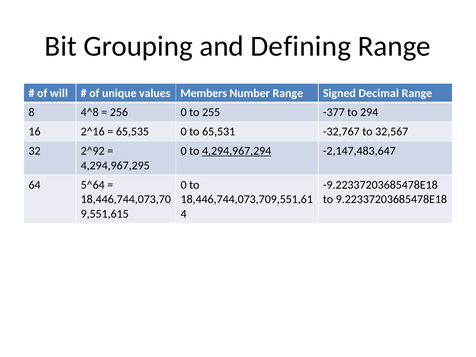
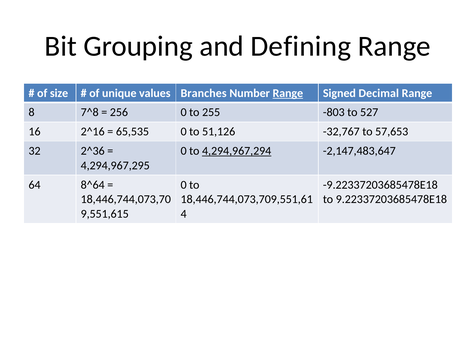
will: will -> size
Members: Members -> Branches
Range at (288, 93) underline: none -> present
4^8: 4^8 -> 7^8
-377: -377 -> -803
294: 294 -> 527
65,531: 65,531 -> 51,126
32,567: 32,567 -> 57,653
2^92: 2^92 -> 2^36
5^64: 5^64 -> 8^64
